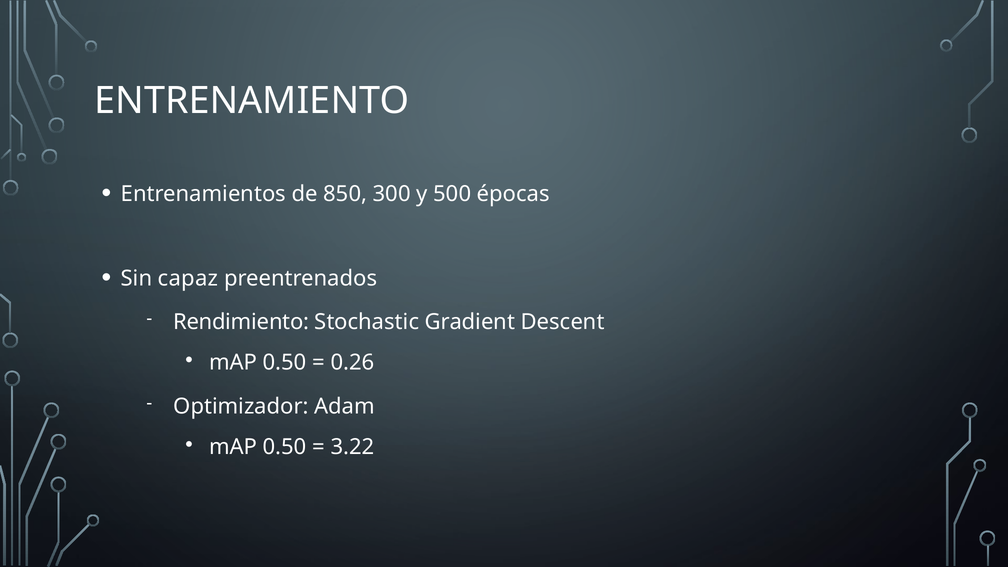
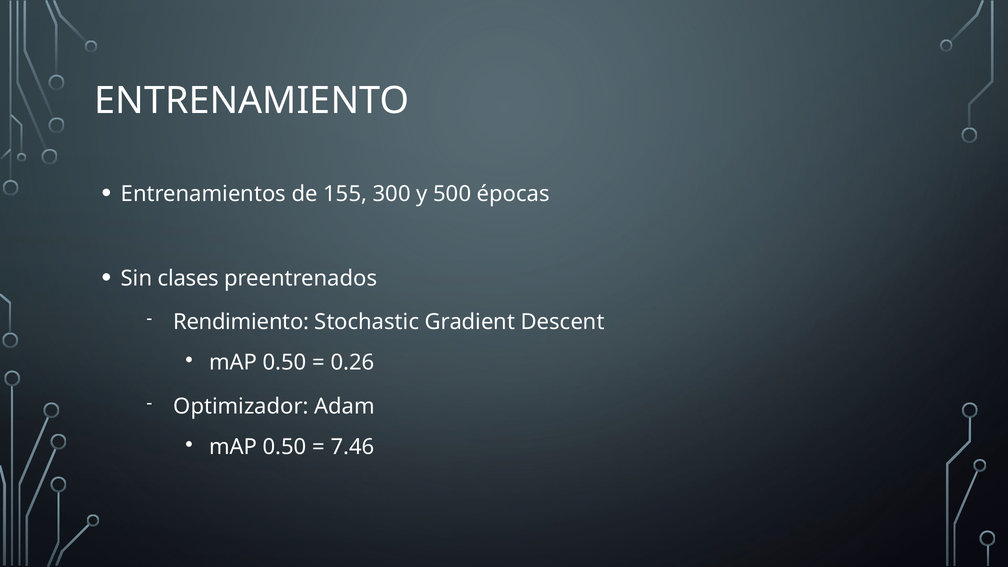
850: 850 -> 155
capaz: capaz -> clases
3.22: 3.22 -> 7.46
